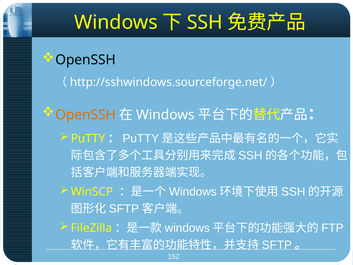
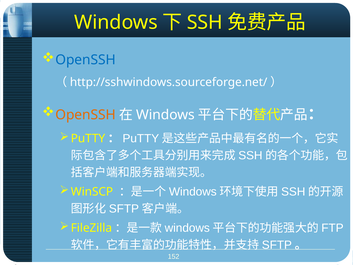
OpenSSH at (86, 60) colour: black -> blue
